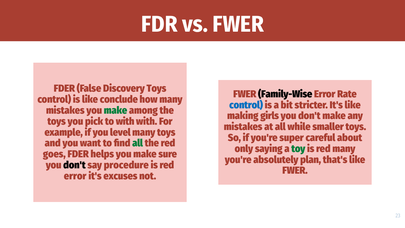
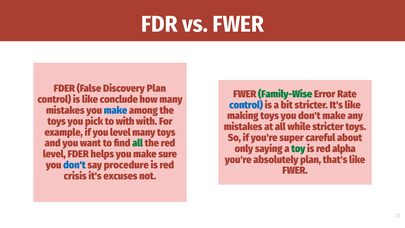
Discovery Toys: Toys -> Plan
Family-Wise colour: black -> green
make at (116, 110) colour: green -> blue
making girls: girls -> toys
while smaller: smaller -> stricter
red many: many -> alpha
goes at (54, 154): goes -> level
don't at (74, 165) colour: black -> blue
error at (75, 176): error -> crisis
